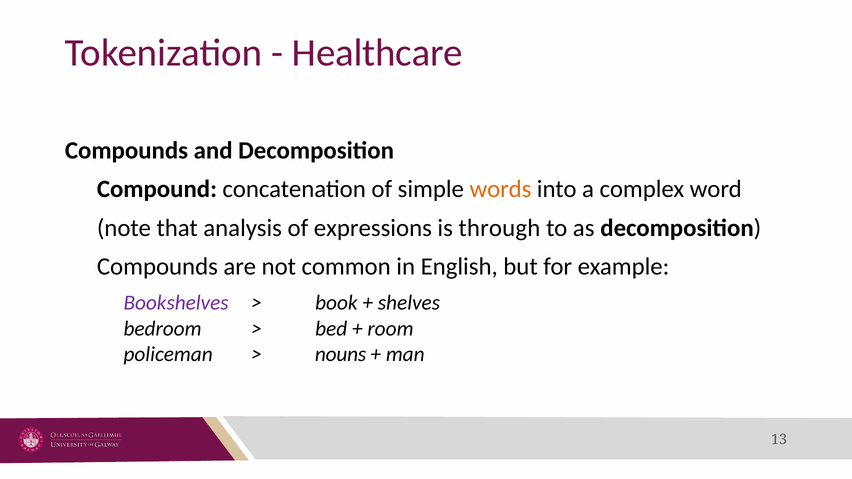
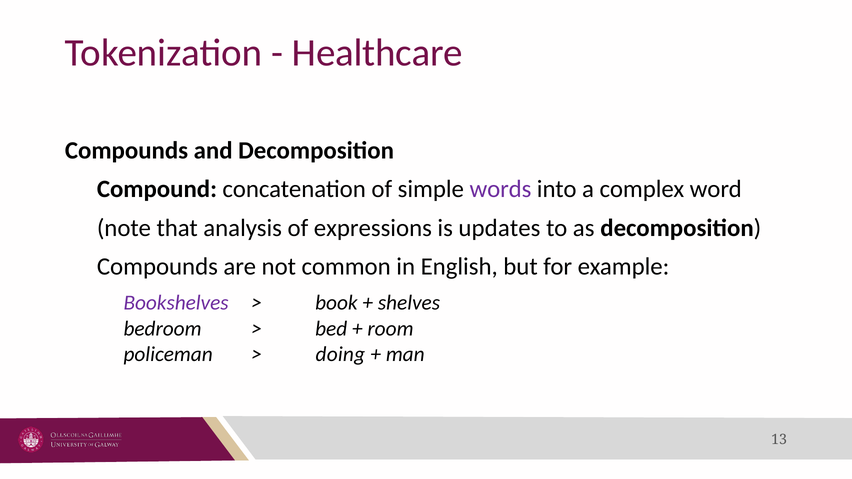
words colour: orange -> purple
through: through -> updates
nouns: nouns -> doing
